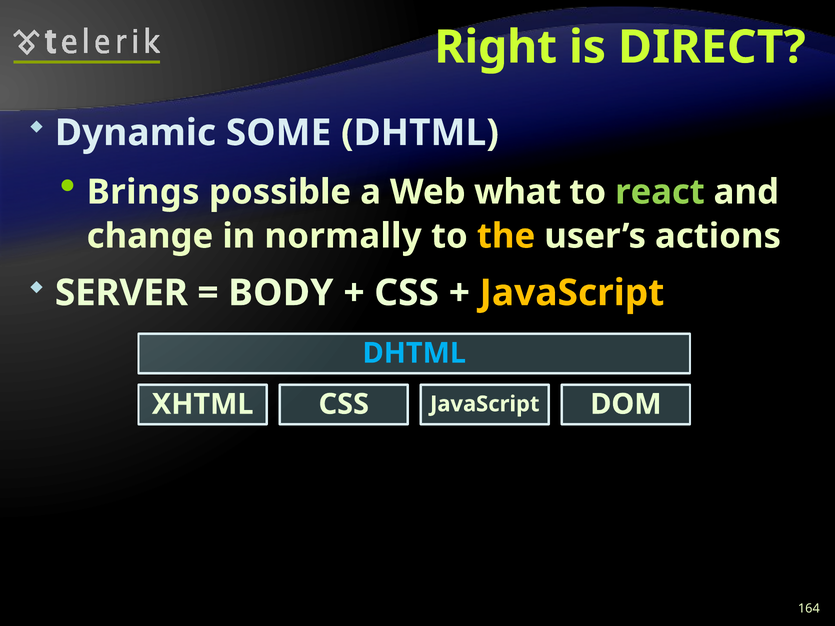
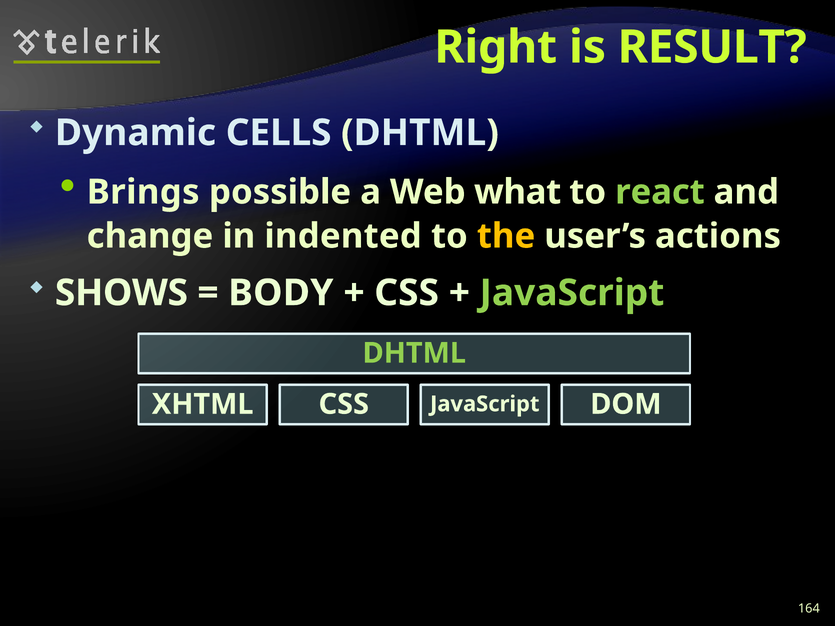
DIRECT: DIRECT -> RESULT
SOME: SOME -> CELLS
normally: normally -> indented
SERVER: SERVER -> SHOWS
JavaScript at (572, 293) colour: yellow -> light green
DHTML at (414, 353) colour: light blue -> light green
